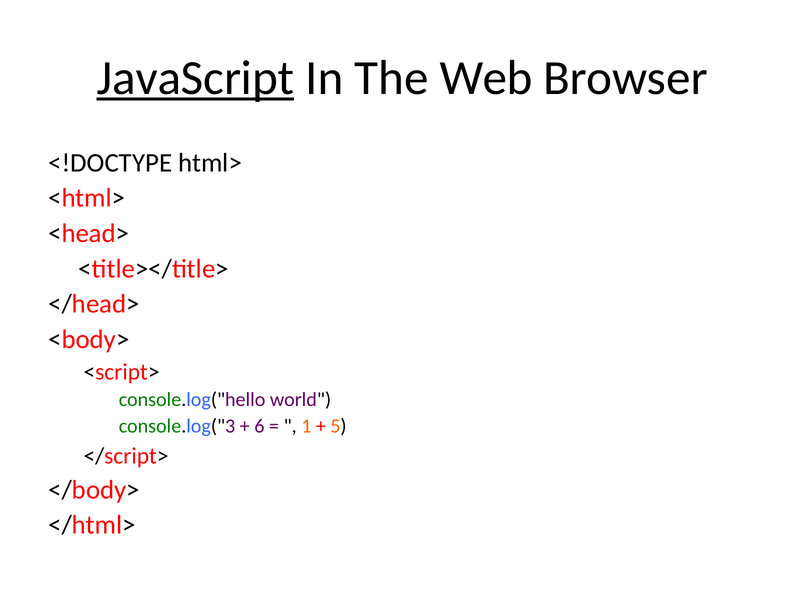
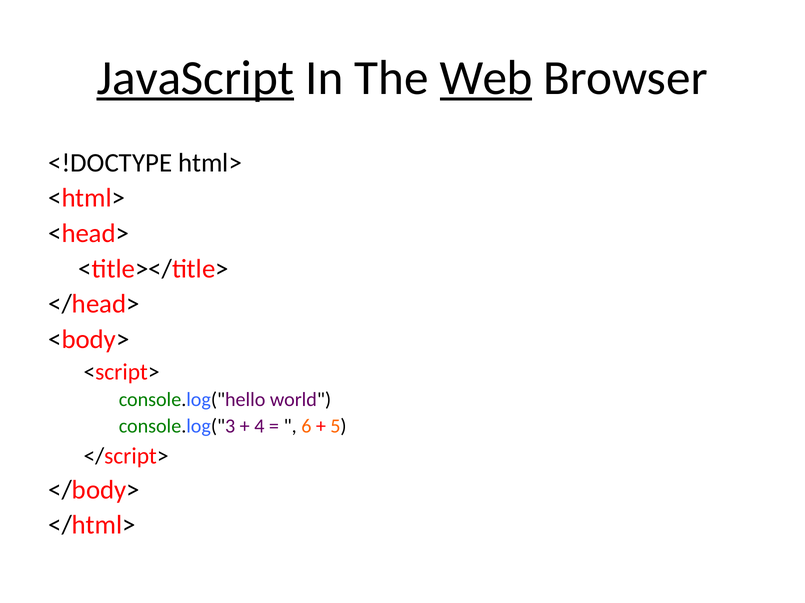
Web underline: none -> present
6: 6 -> 4
1: 1 -> 6
